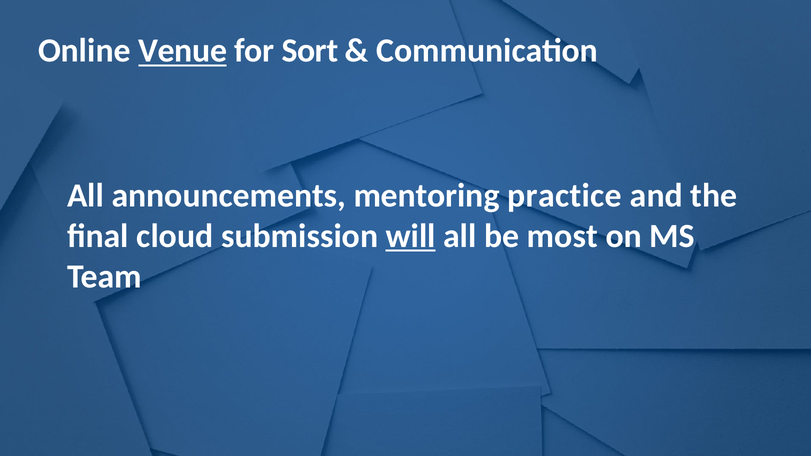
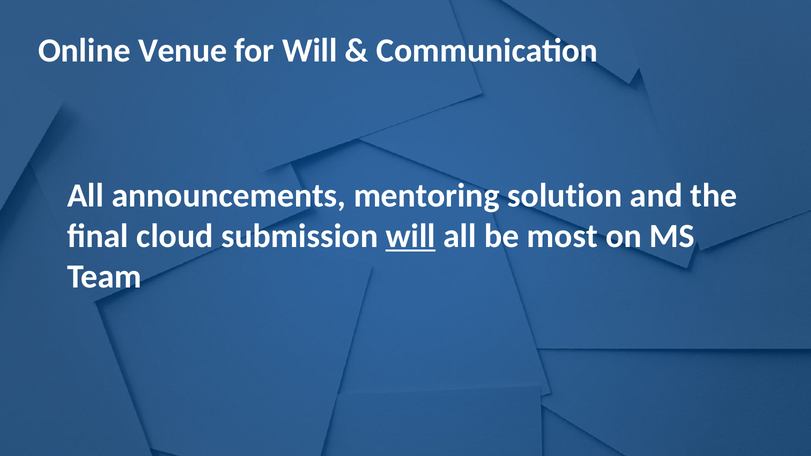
Venue underline: present -> none
for Sort: Sort -> Will
practice: practice -> solution
